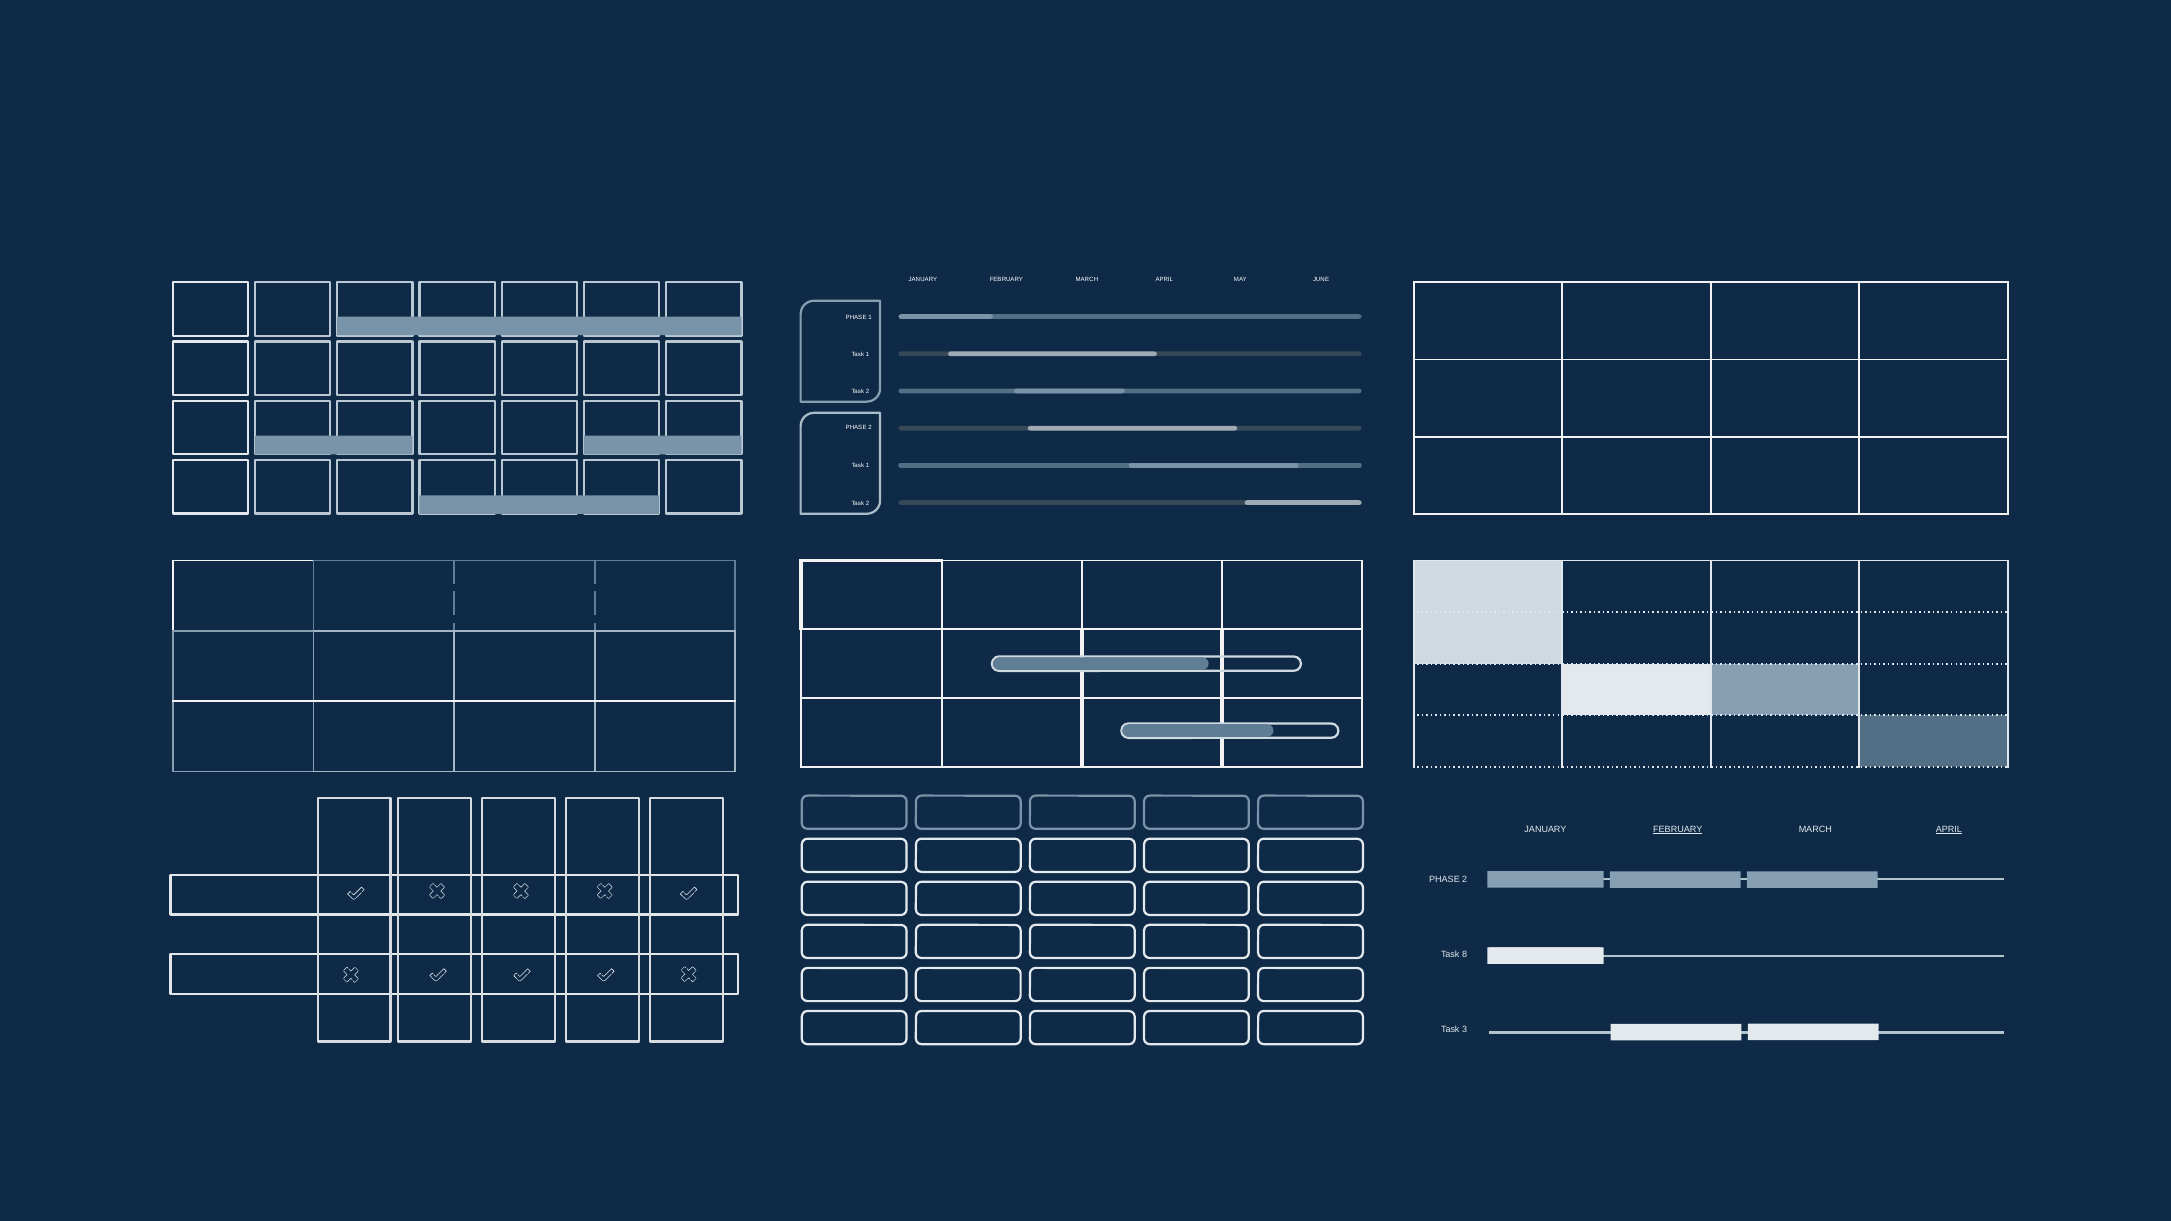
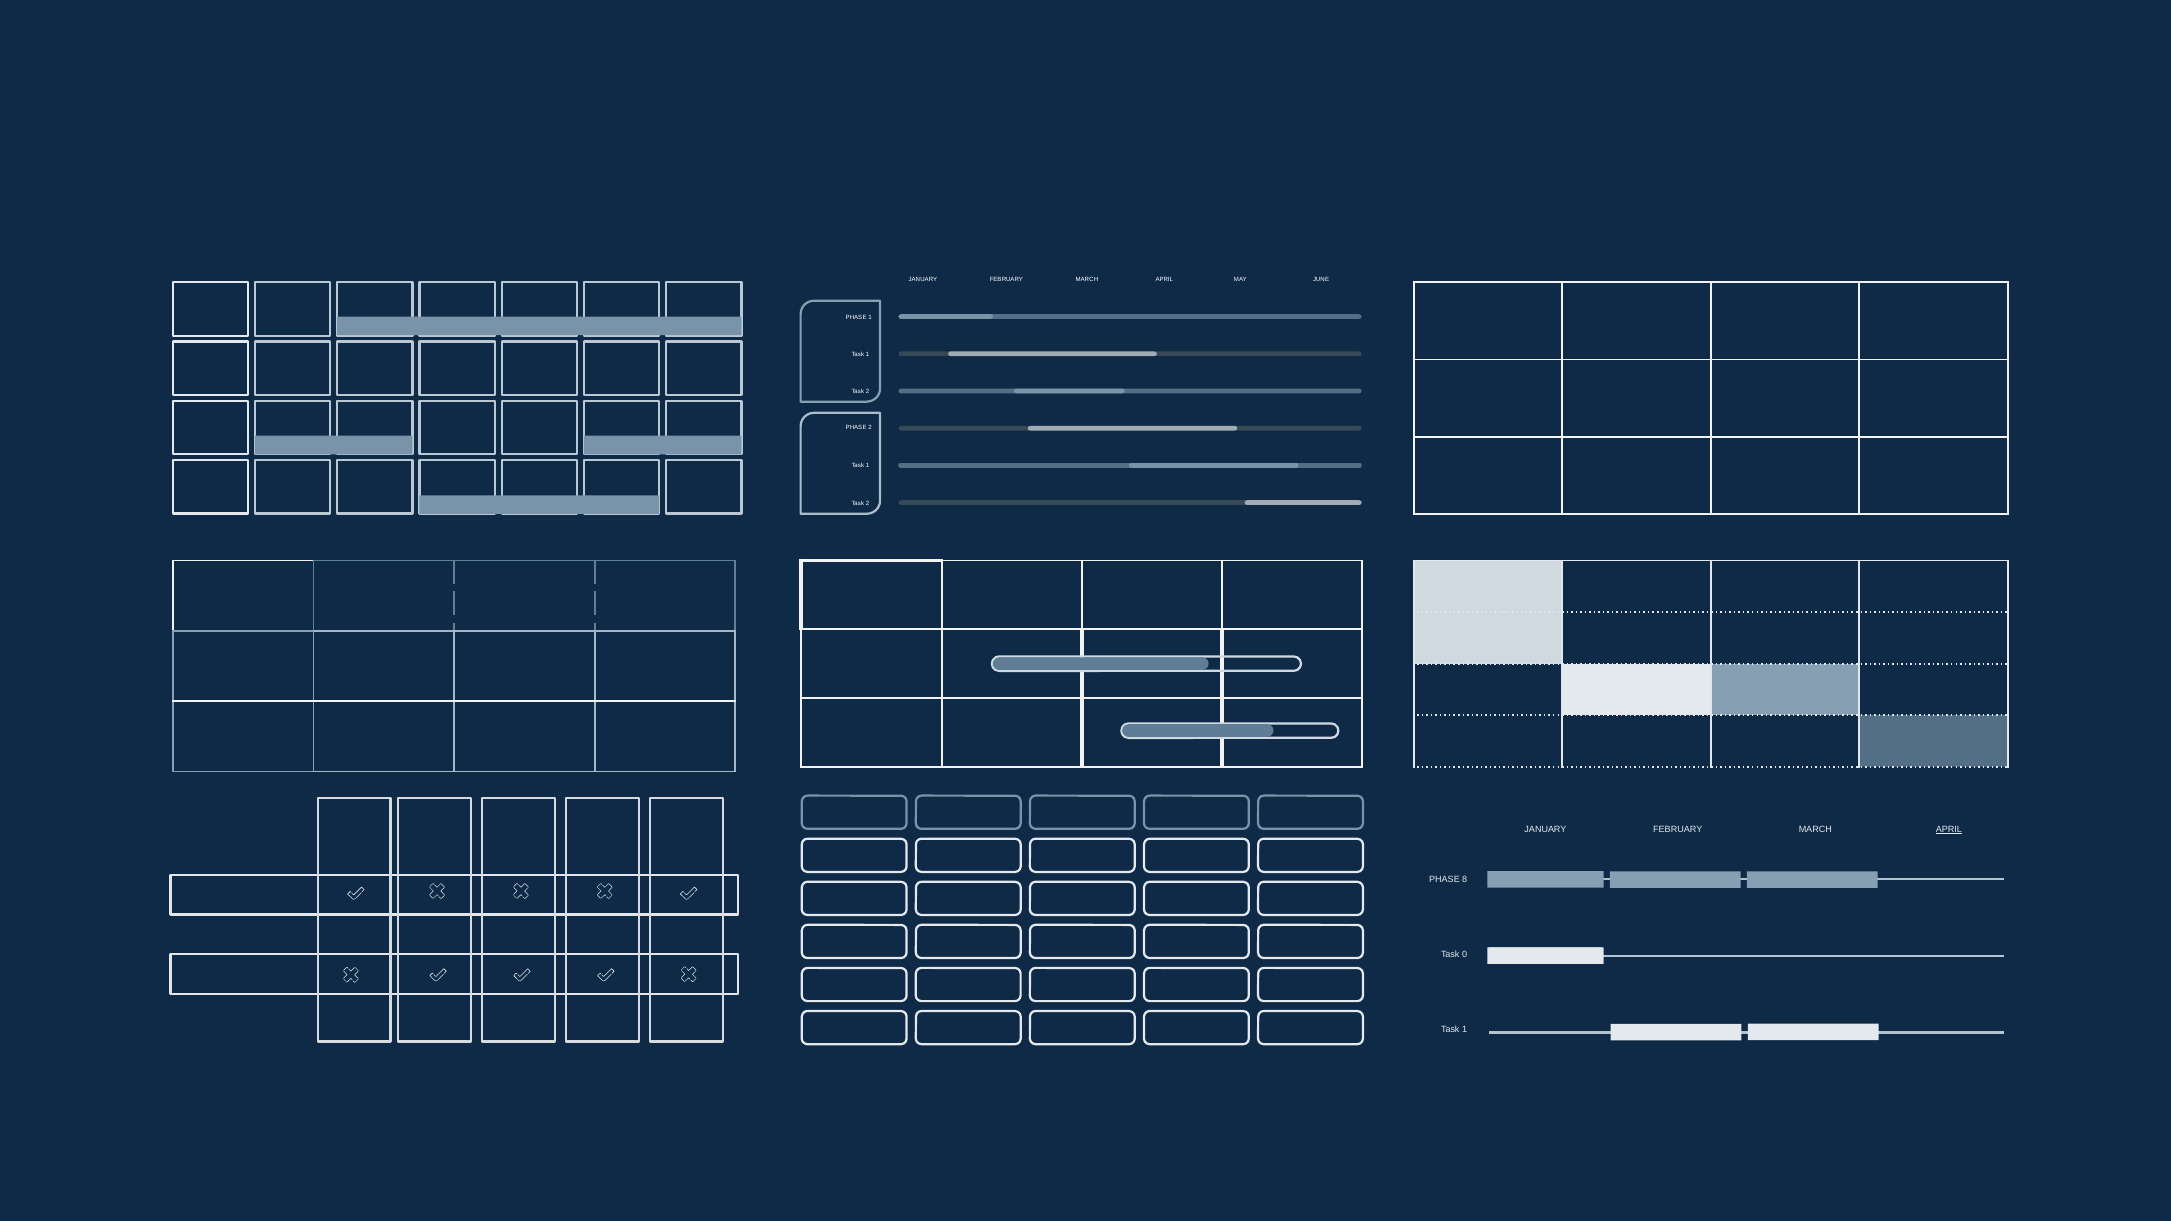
FEBRUARY at (1678, 830) underline: present -> none
2 at (1465, 880): 2 -> 8
8: 8 -> 0
3 at (1465, 1030): 3 -> 1
